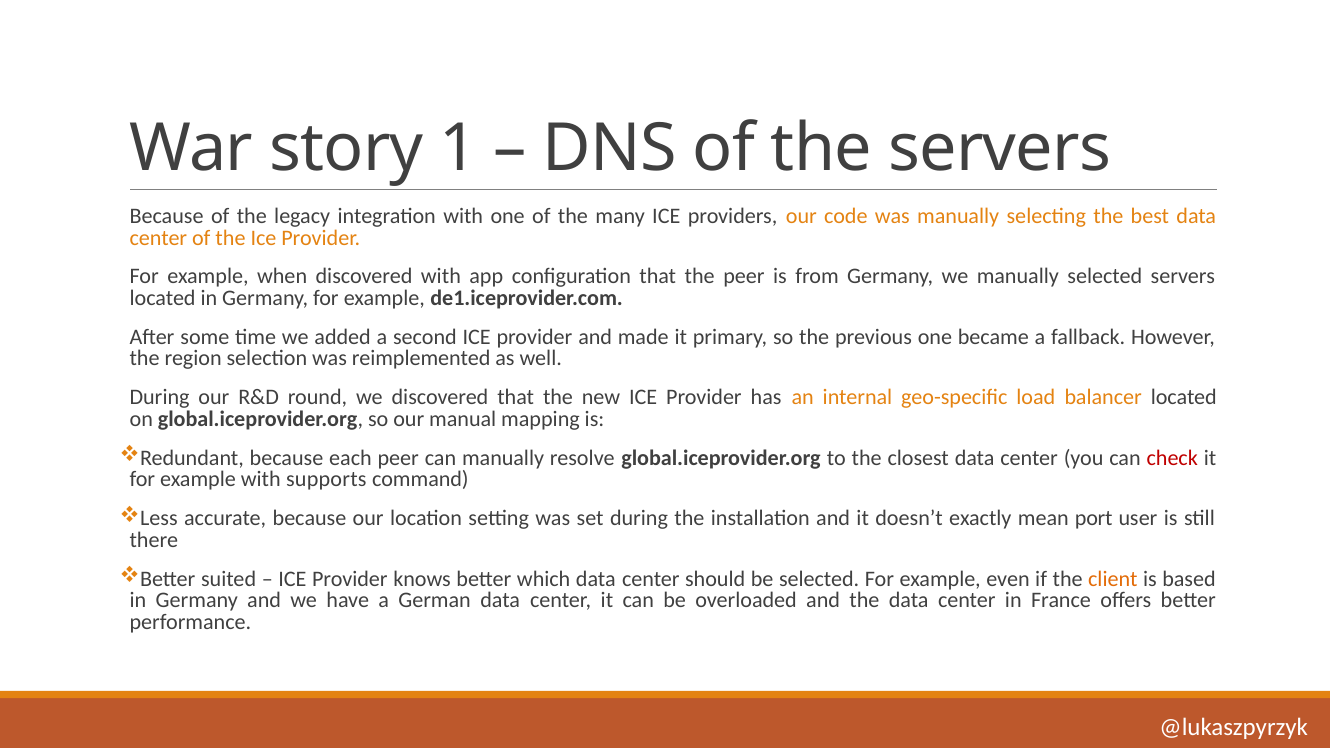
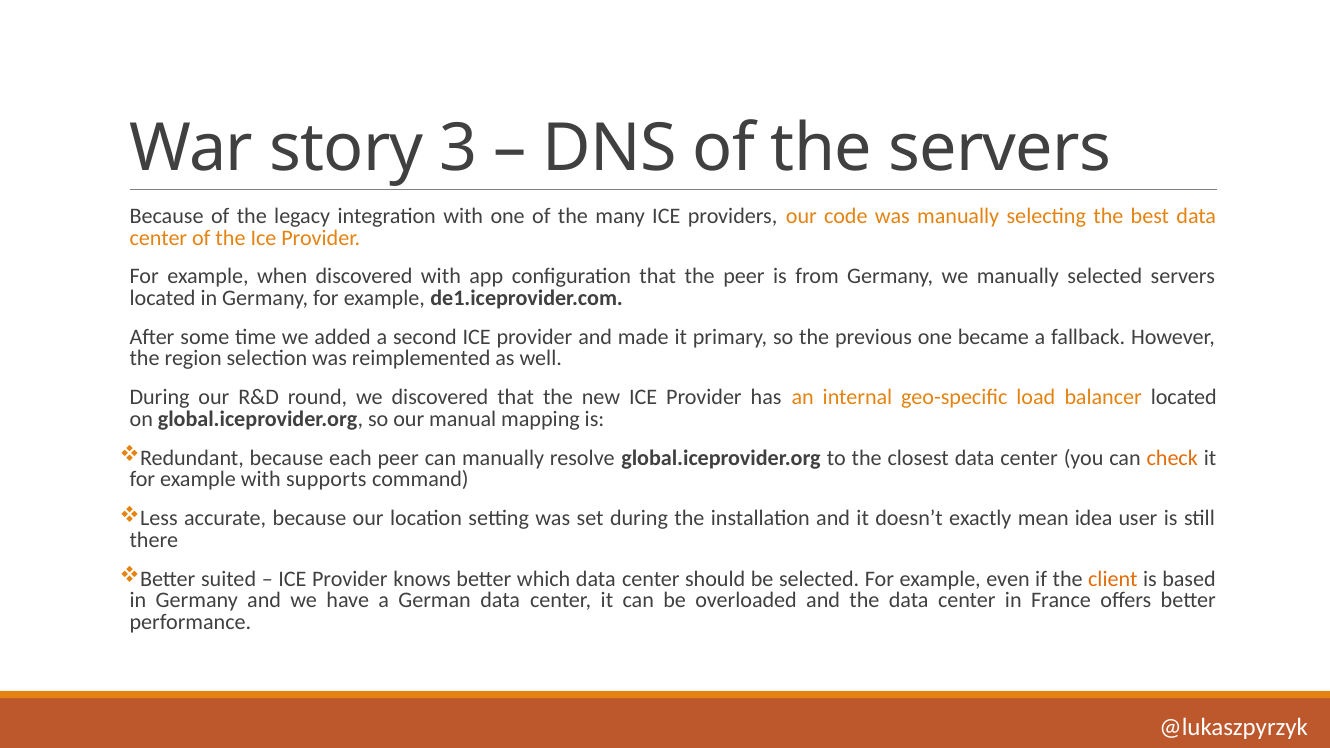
1: 1 -> 3
check colour: red -> orange
port: port -> idea
